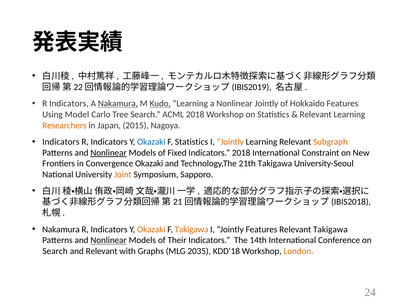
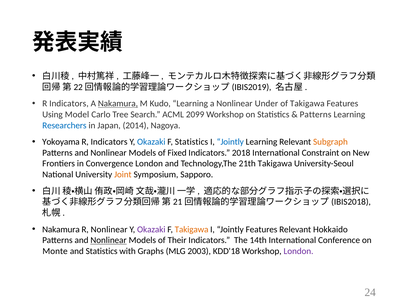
Kudo underline: present -> none
Nonlinear Jointly: Jointly -> Under
of Hokkaido: Hokkaido -> Takigawa
ACML 2018: 2018 -> 2099
Relevant at (316, 114): Relevant -> Patterns
Researchers colour: orange -> blue
2015: 2015 -> 2014
Indicators at (61, 142): Indicators -> Yokoyama
Jointly at (230, 142) colour: orange -> blue
Nonlinear at (109, 153) underline: present -> none
Convergence Okazaki: Okazaki -> London
Indicators at (109, 229): Indicators -> Nonlinear
Okazaki at (151, 229) colour: orange -> purple
Relevant Takigawa: Takigawa -> Hokkaido
Search at (55, 251): Search -> Monte
and Relevant: Relevant -> Statistics
2035: 2035 -> 2003
London at (298, 251) colour: orange -> purple
